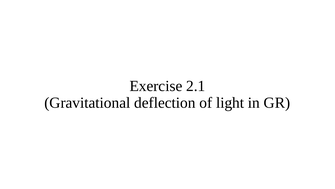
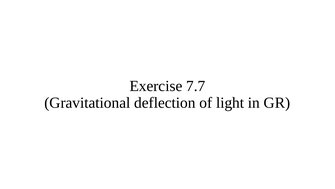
2.1: 2.1 -> 7.7
